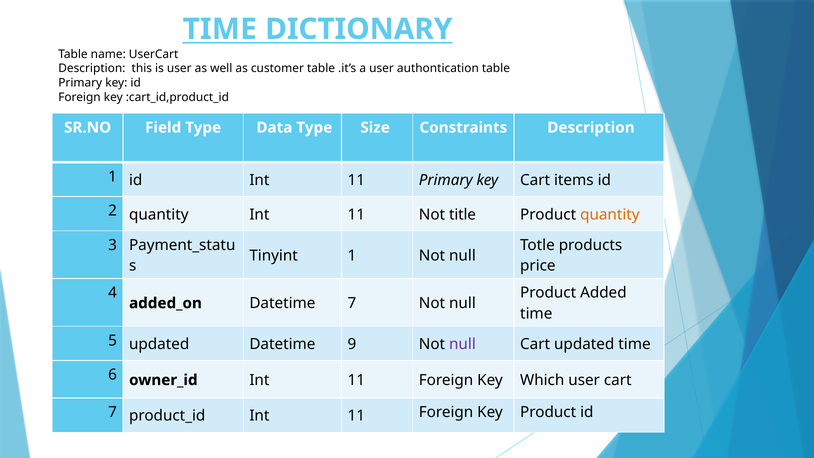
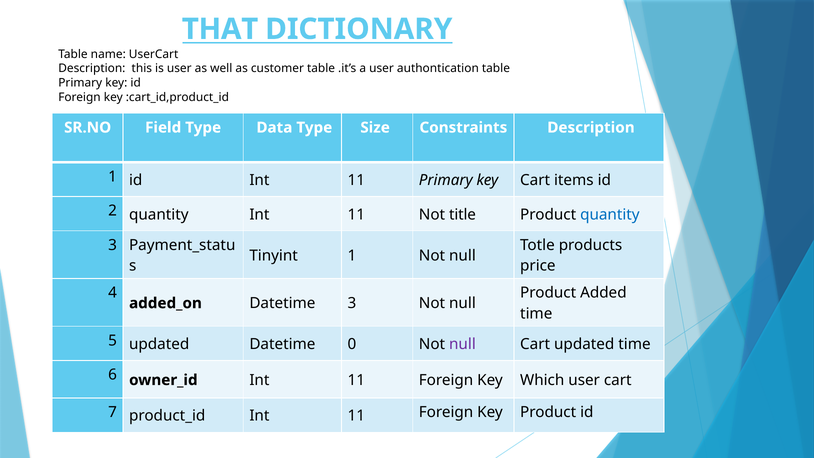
TIME at (220, 29): TIME -> THAT
quantity at (610, 215) colour: orange -> blue
Datetime 7: 7 -> 3
9: 9 -> 0
